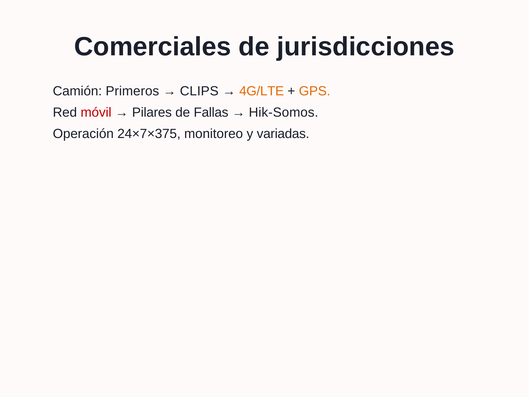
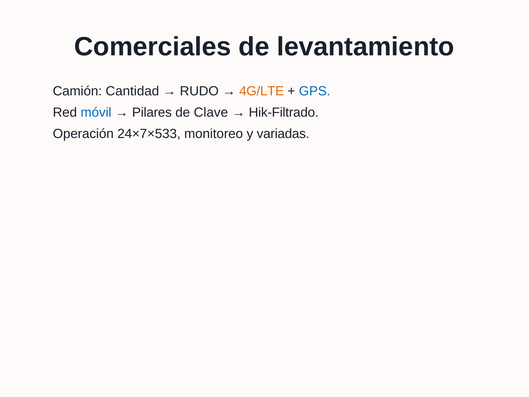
jurisdicciones: jurisdicciones -> levantamiento
Primeros: Primeros -> Cantidad
CLIPS: CLIPS -> RUDO
GPS colour: orange -> blue
móvil colour: red -> blue
Fallas: Fallas -> Clave
Hik‑Somos: Hik‑Somos -> Hik‑Filtrado
24×7×375: 24×7×375 -> 24×7×533
